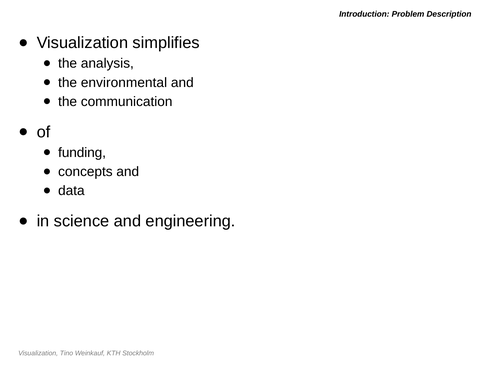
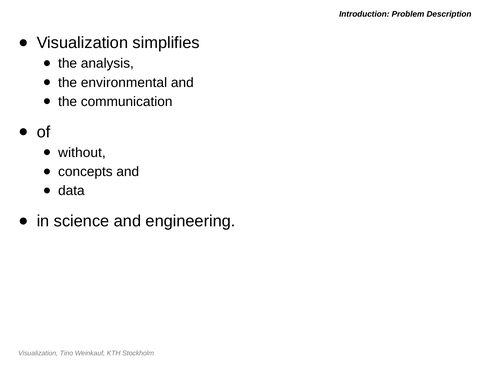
funding: funding -> without
